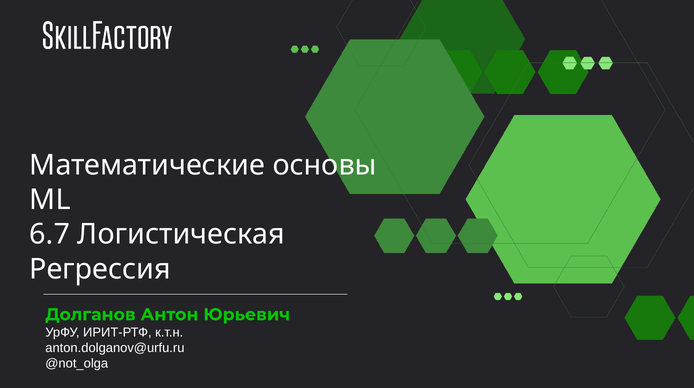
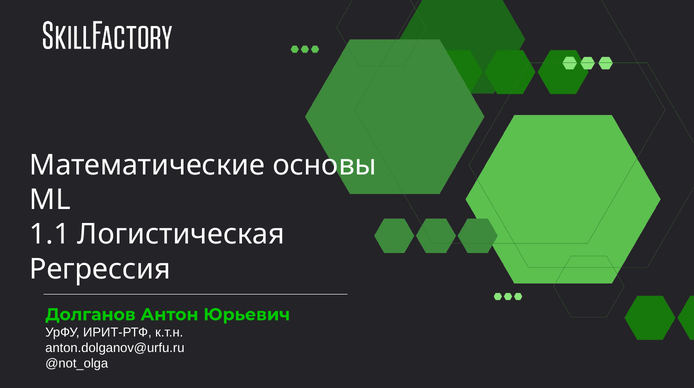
6.7: 6.7 -> 1.1
